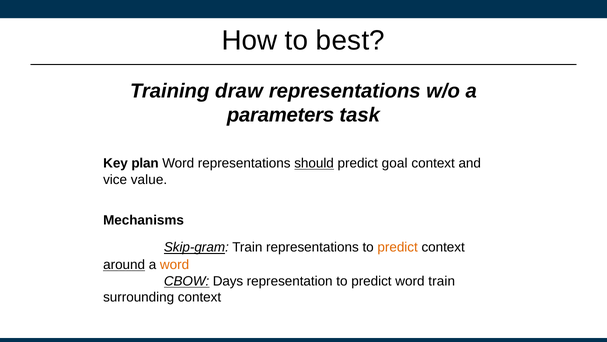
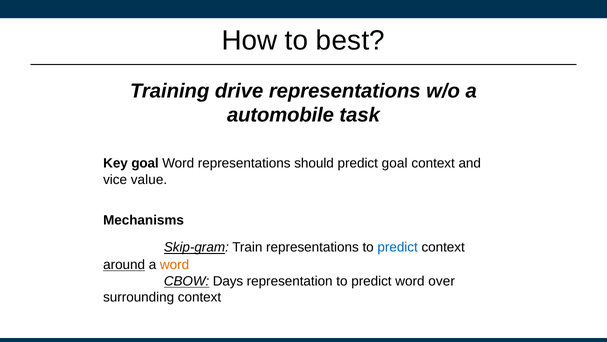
draw: draw -> drive
parameters: parameters -> automobile
Key plan: plan -> goal
should underline: present -> none
predict at (398, 247) colour: orange -> blue
word train: train -> over
